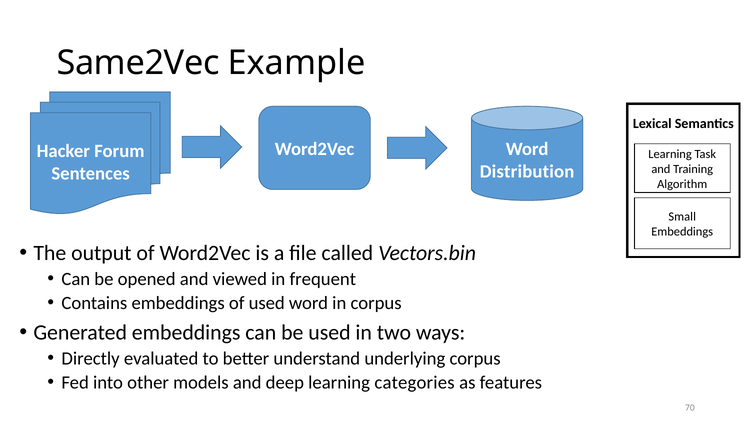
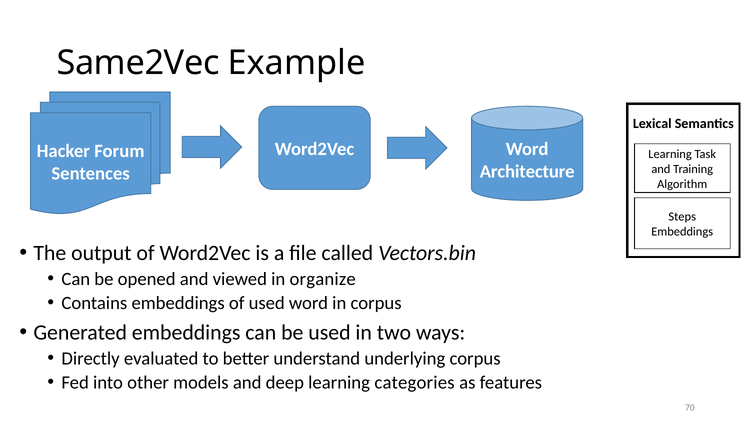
Distribution: Distribution -> Architecture
Small: Small -> Steps
frequent: frequent -> organize
